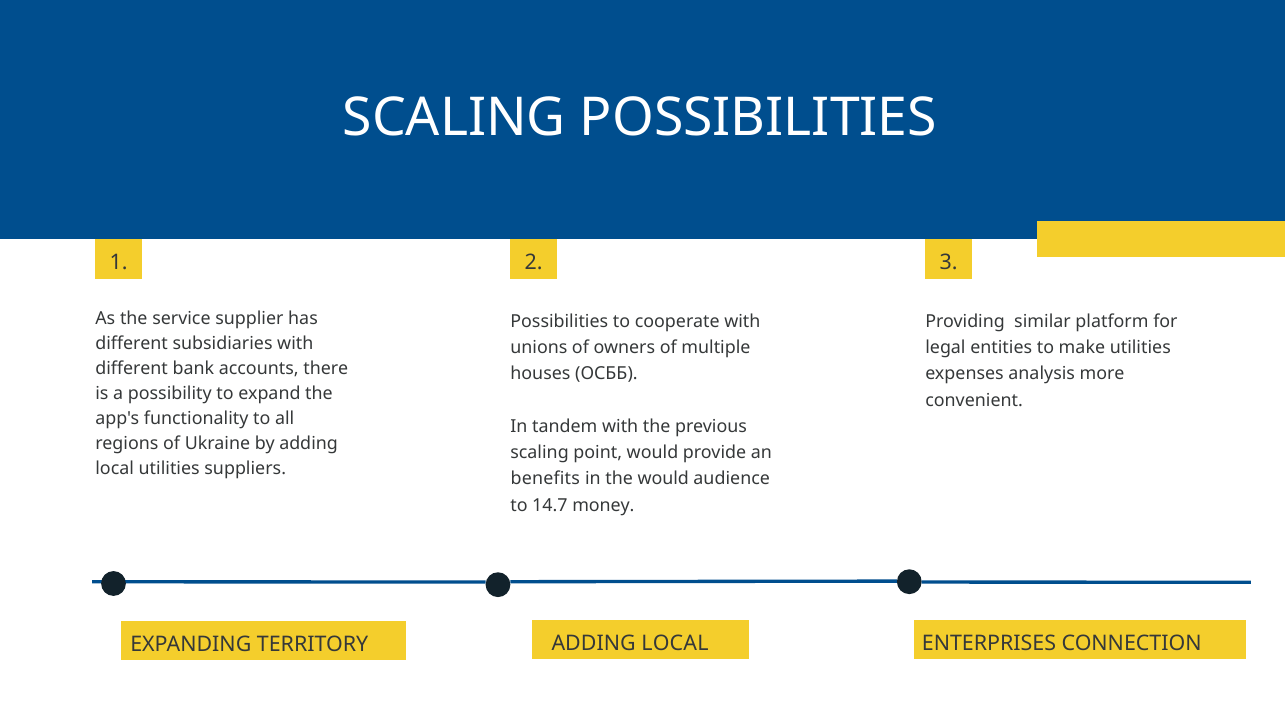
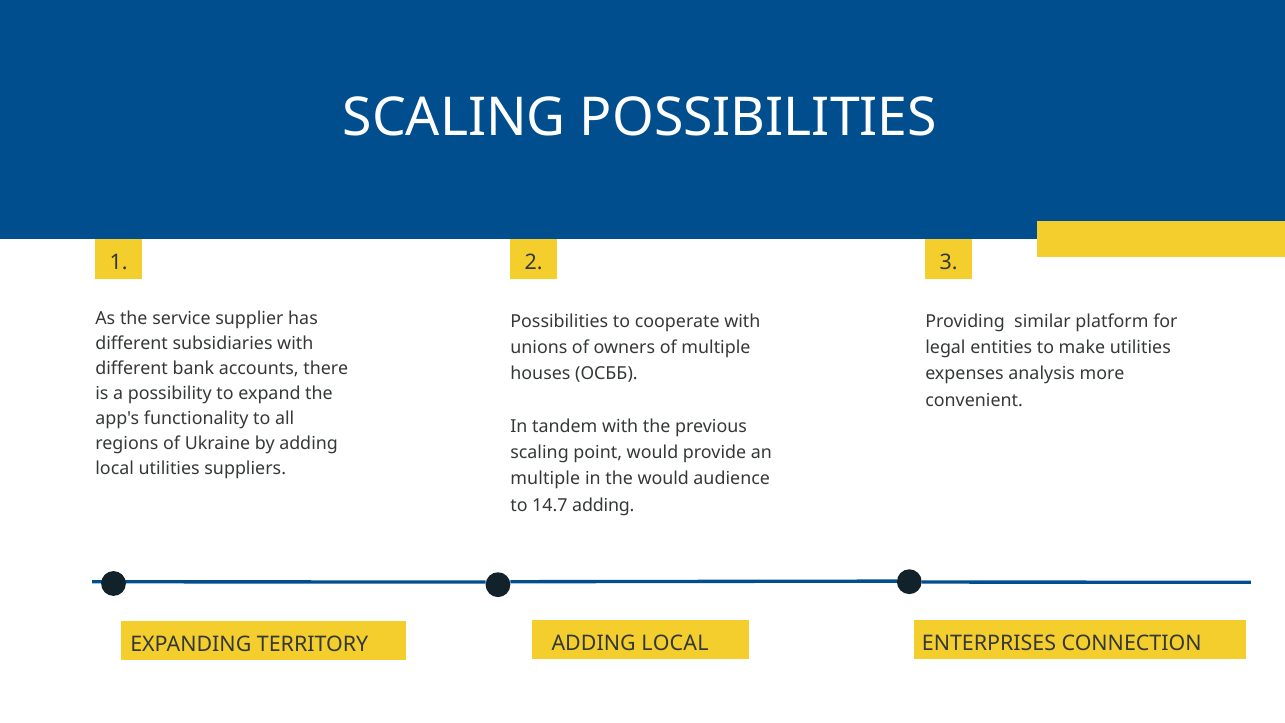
benefits at (545, 479): benefits -> multiple
14.7 money: money -> adding
